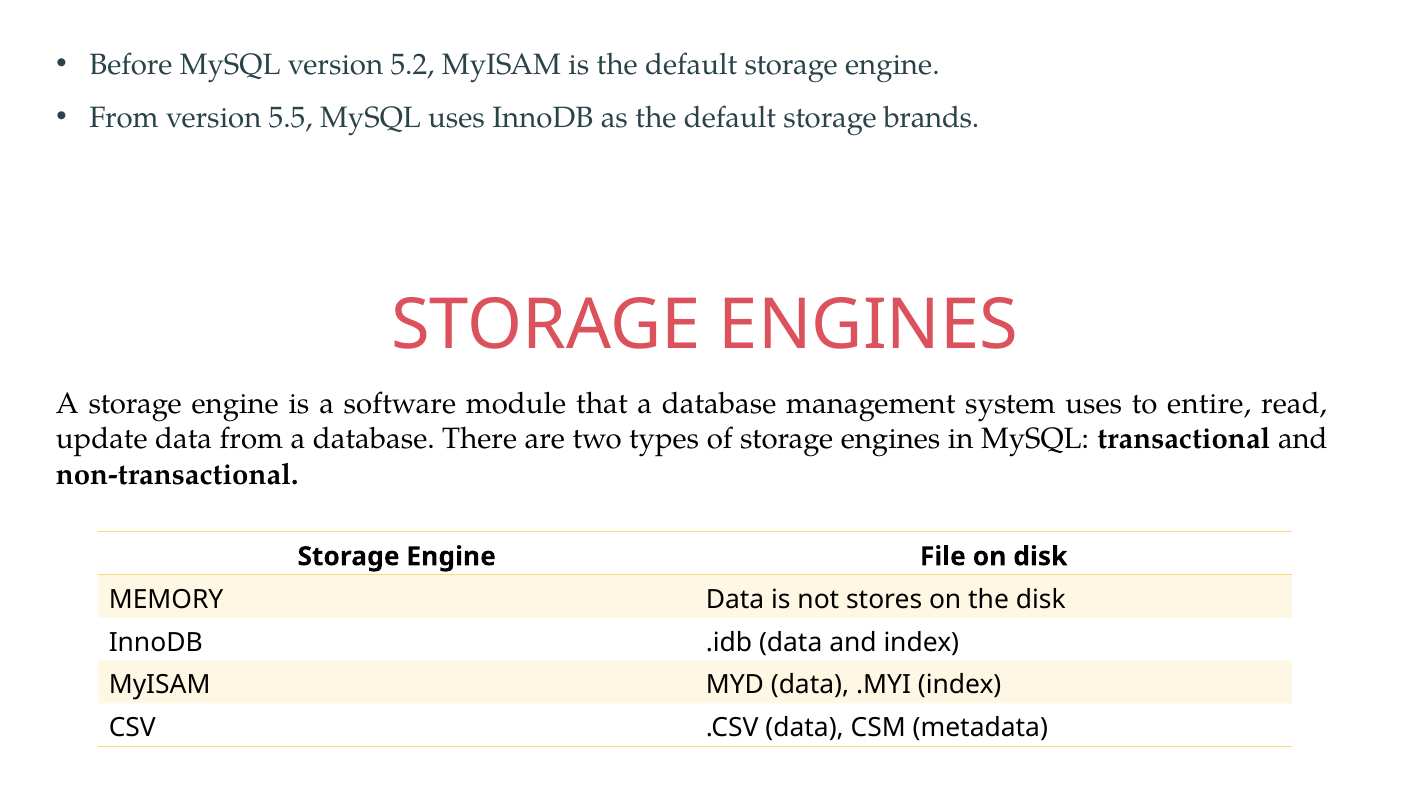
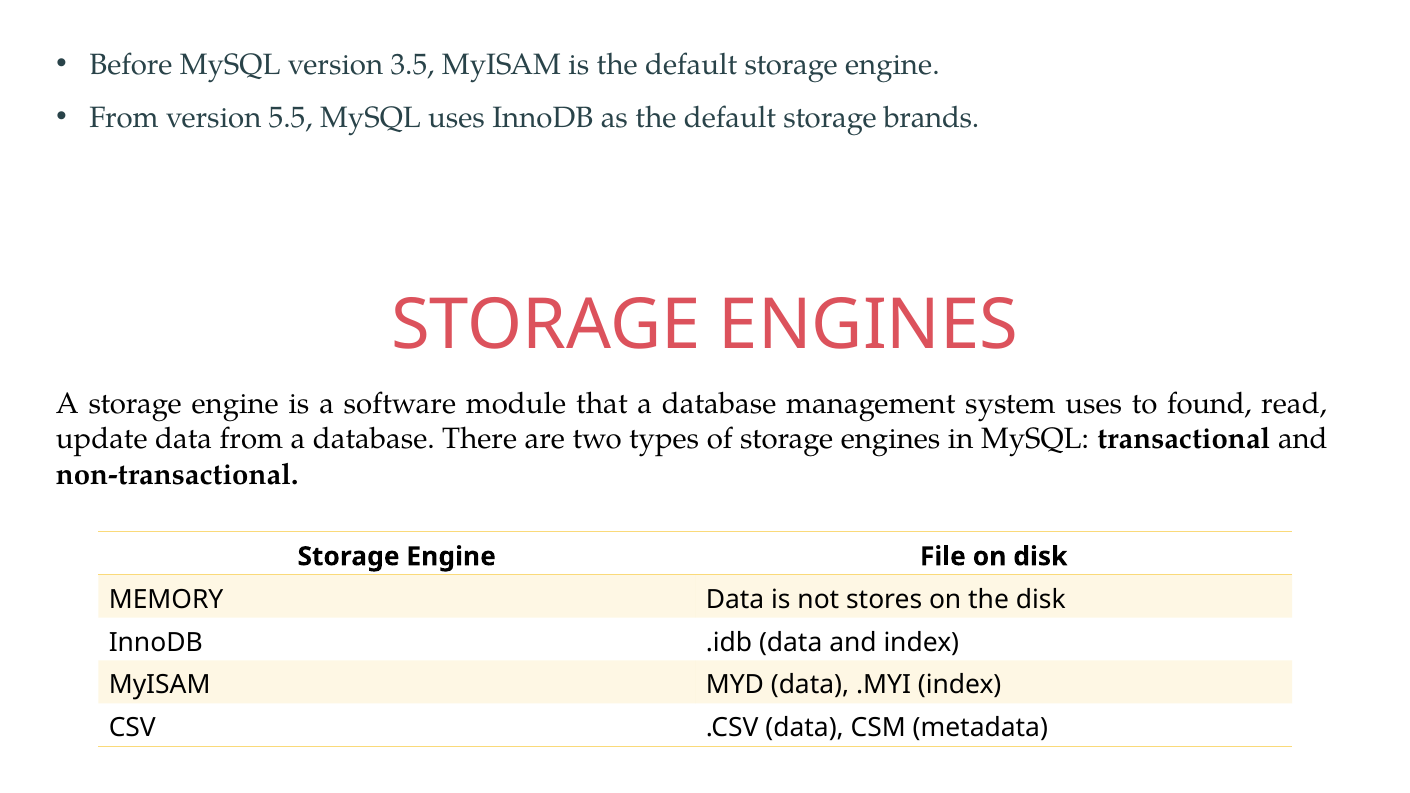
5.2: 5.2 -> 3.5
entire: entire -> found
